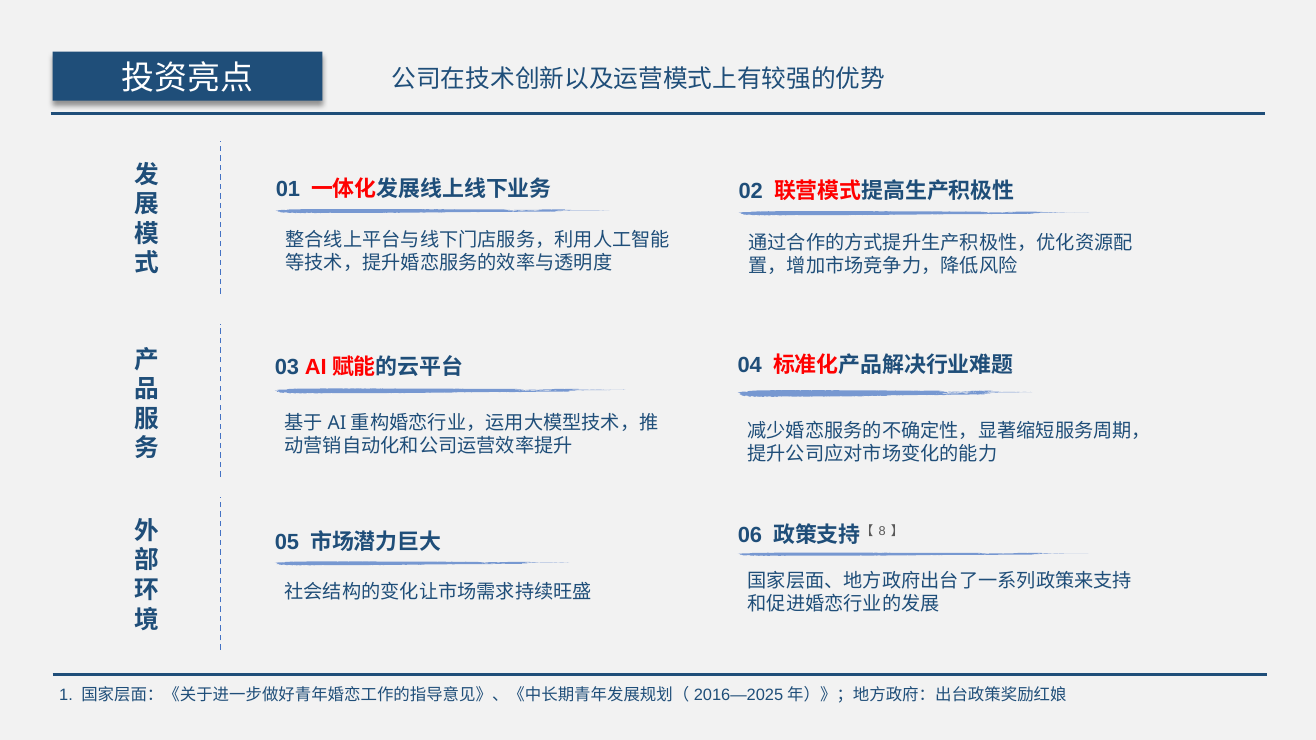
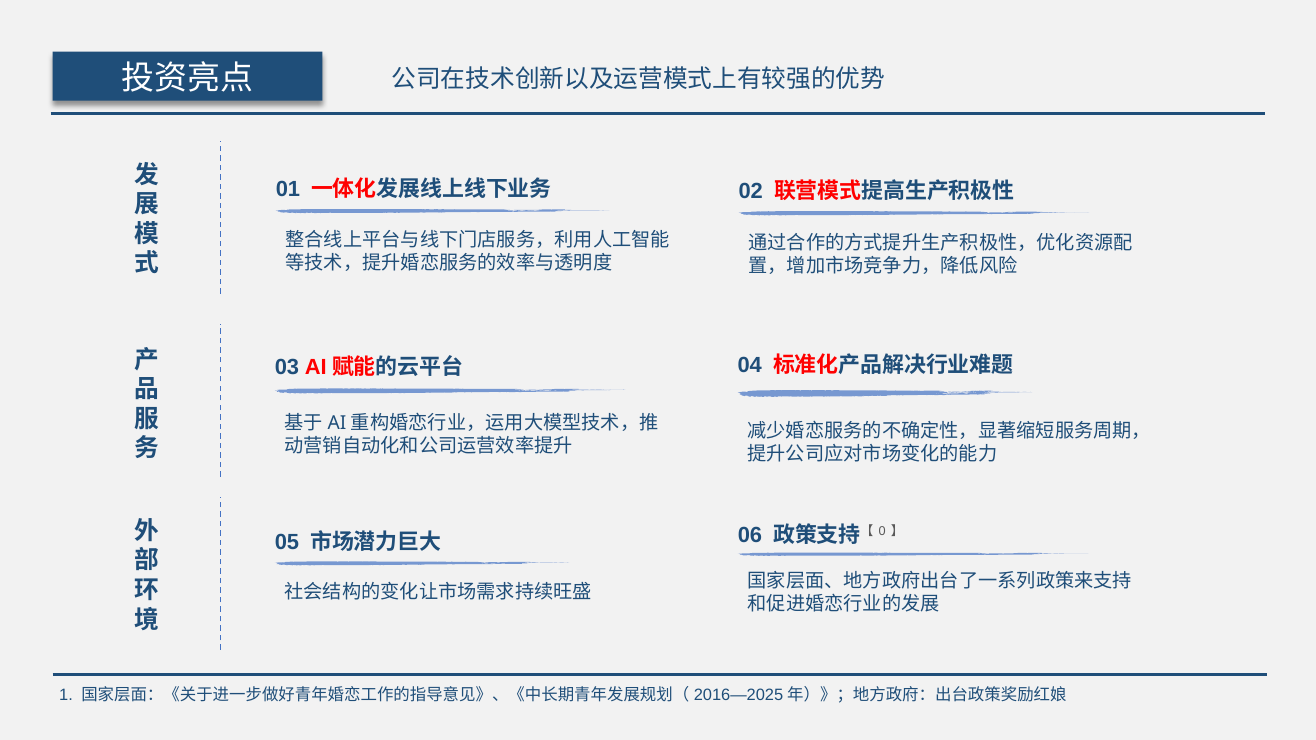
8: 8 -> 0
